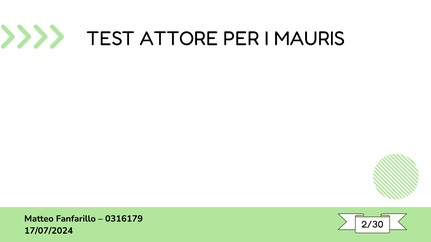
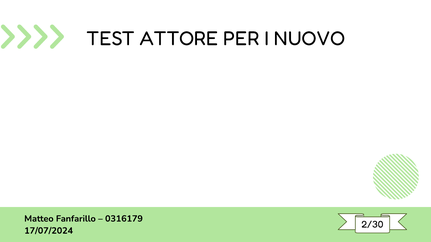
MAURIS: MAURIS -> NUOVO
